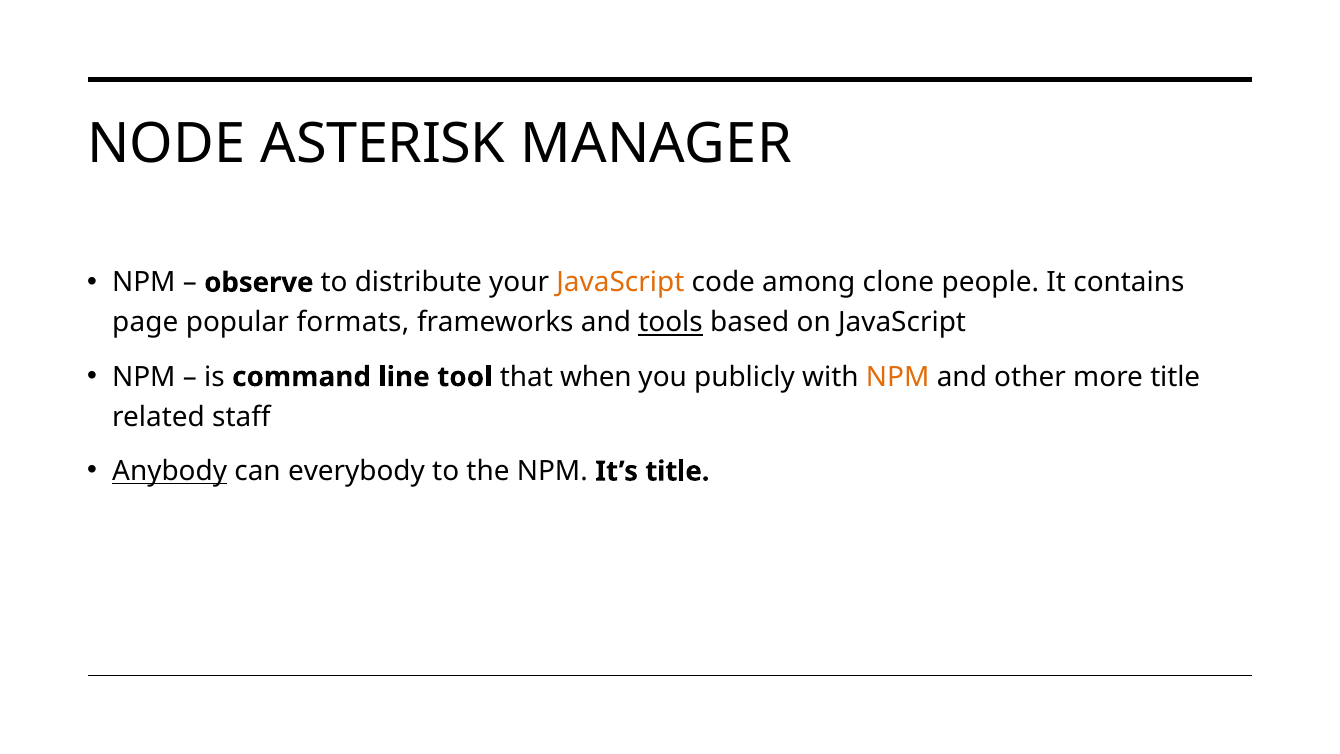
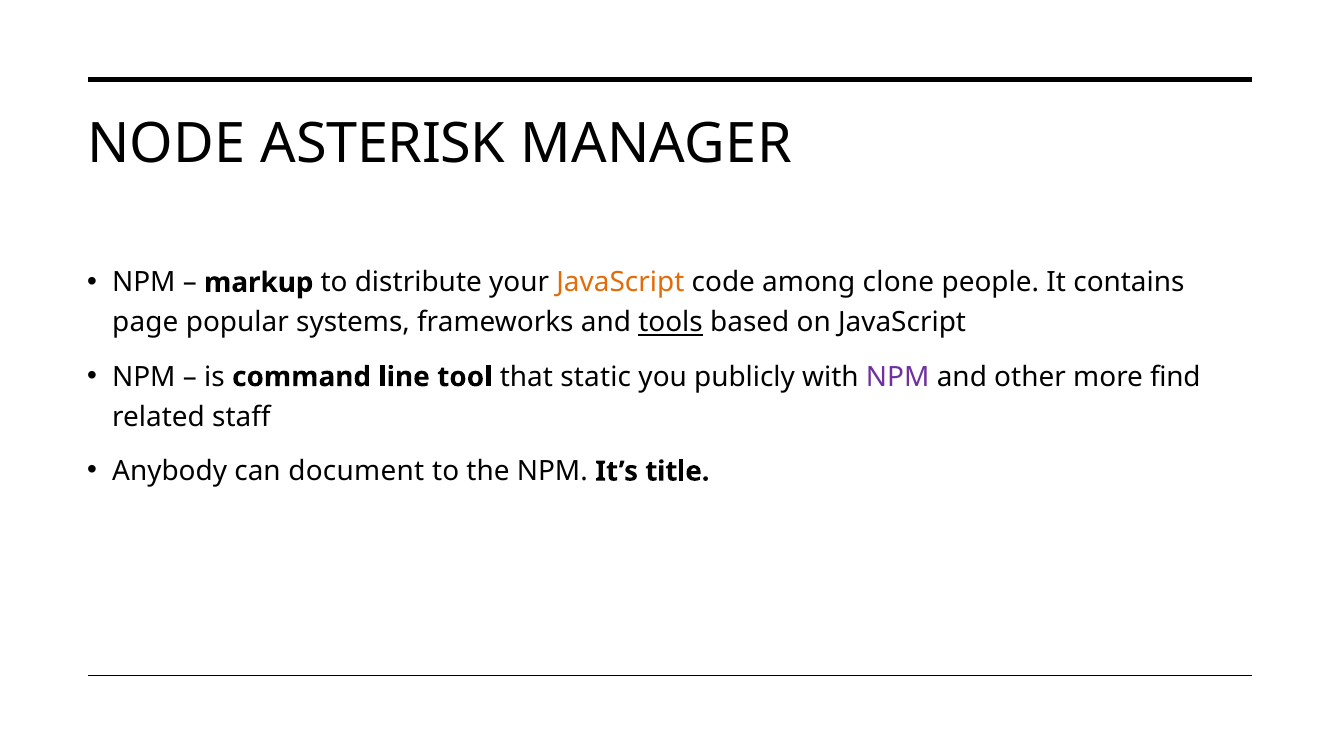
observe: observe -> markup
formats: formats -> systems
when: when -> static
NPM at (898, 377) colour: orange -> purple
more title: title -> find
Anybody underline: present -> none
everybody: everybody -> document
